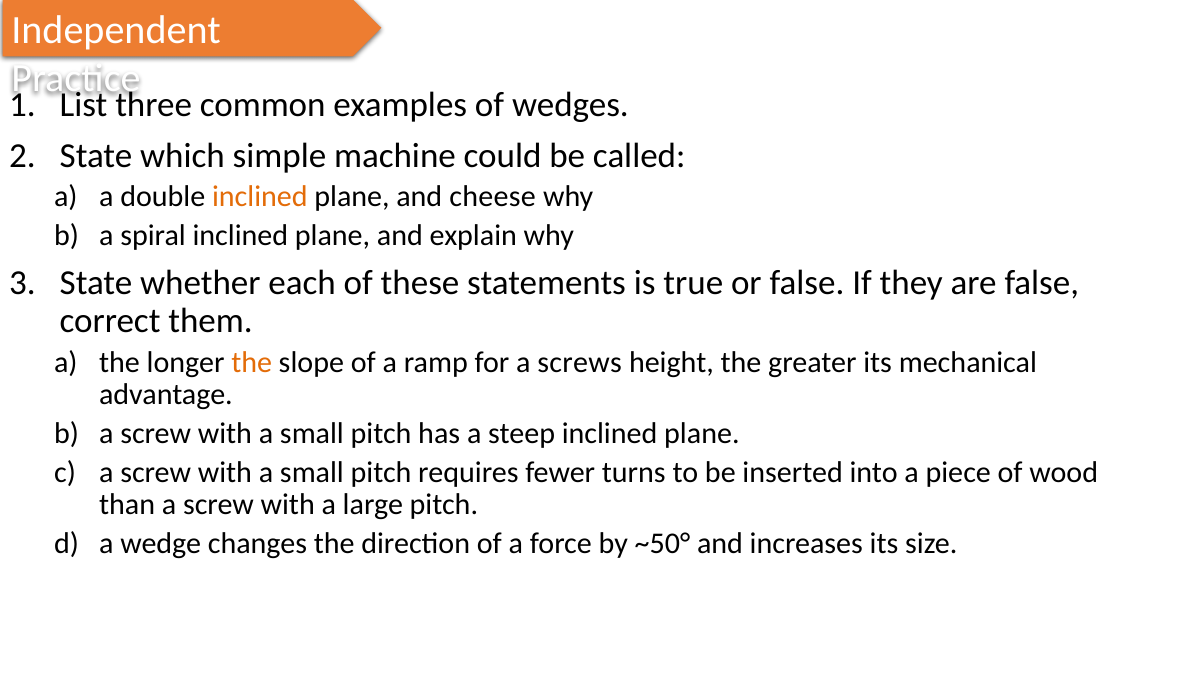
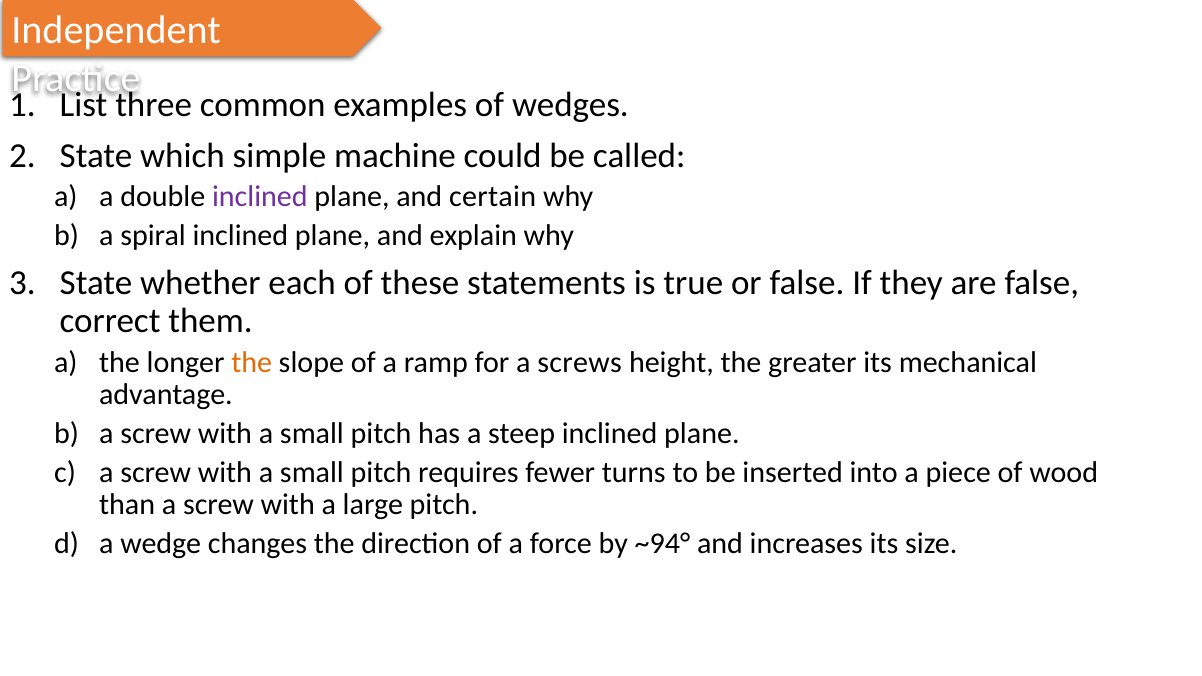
inclined at (260, 197) colour: orange -> purple
cheese: cheese -> certain
~50°: ~50° -> ~94°
